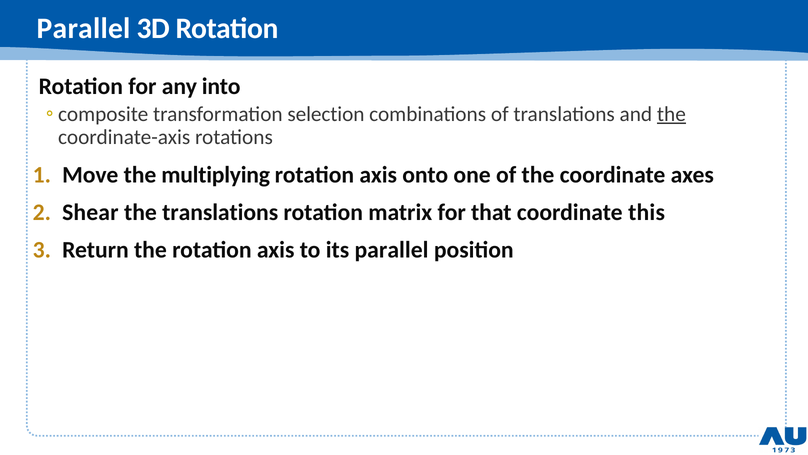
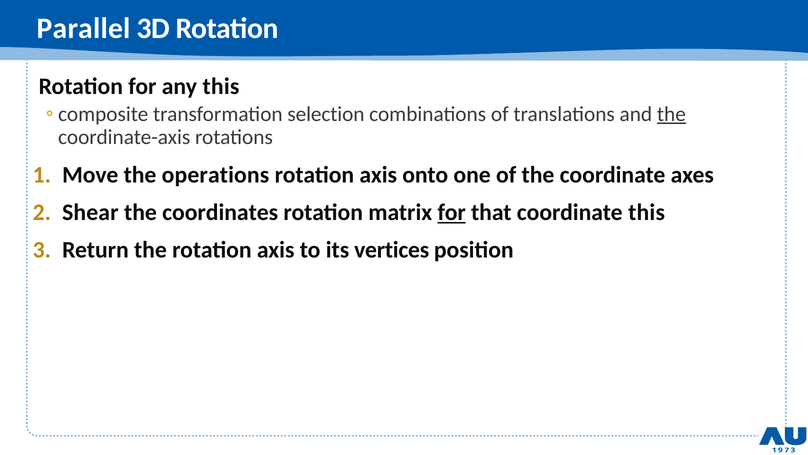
any into: into -> this
multiplying: multiplying -> operations
the translations: translations -> coordinates
for at (452, 212) underline: none -> present
its parallel: parallel -> vertices
